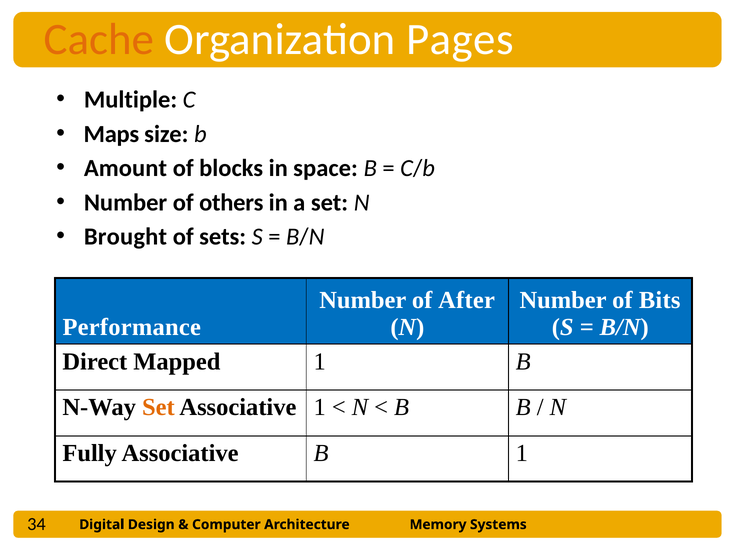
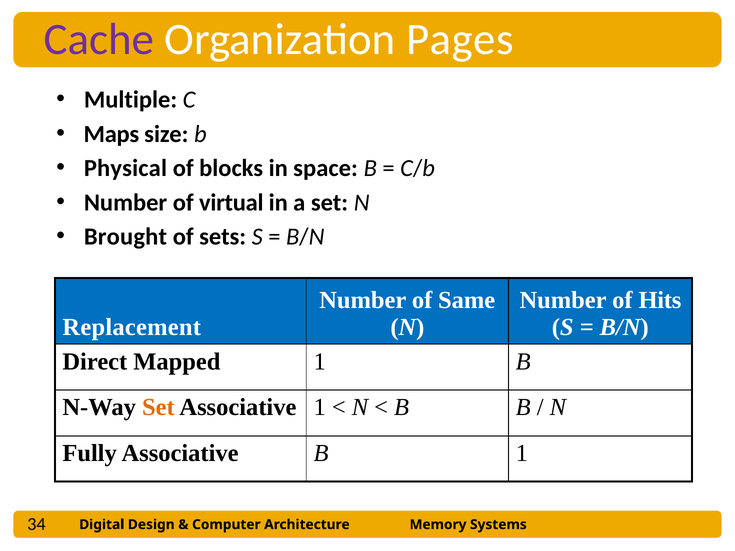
Cache colour: orange -> purple
Amount: Amount -> Physical
others: others -> virtual
After: After -> Same
Bits: Bits -> Hits
Performance: Performance -> Replacement
